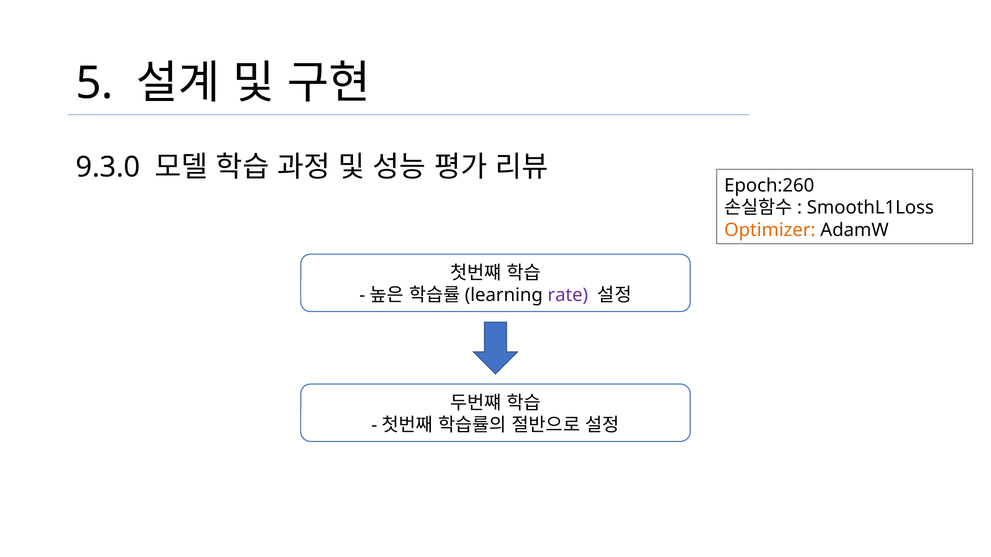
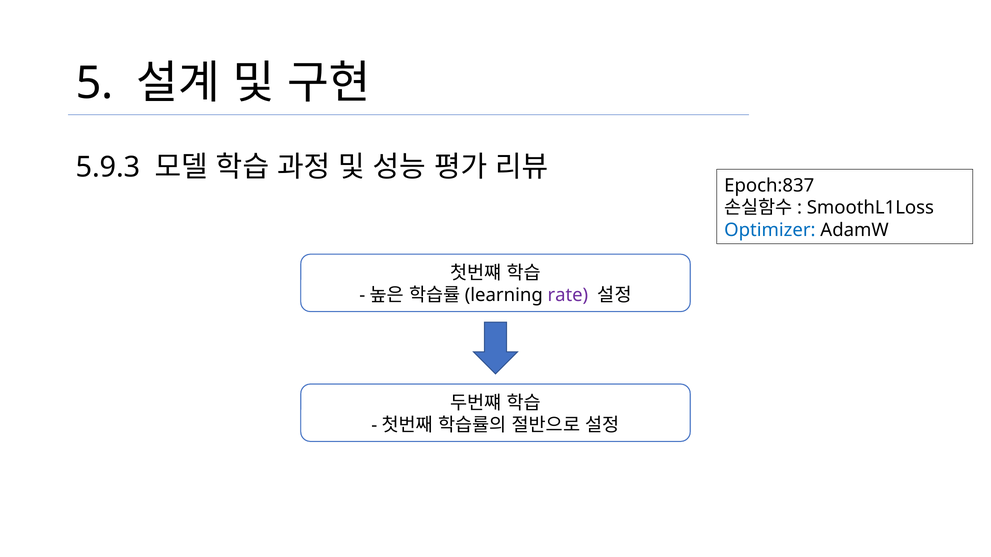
9.3.0: 9.3.0 -> 5.9.3
Epoch:260: Epoch:260 -> Epoch:837
Optimizer colour: orange -> blue
